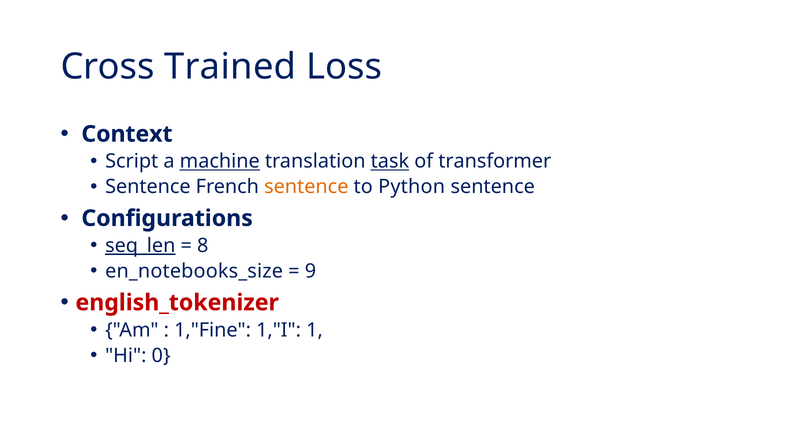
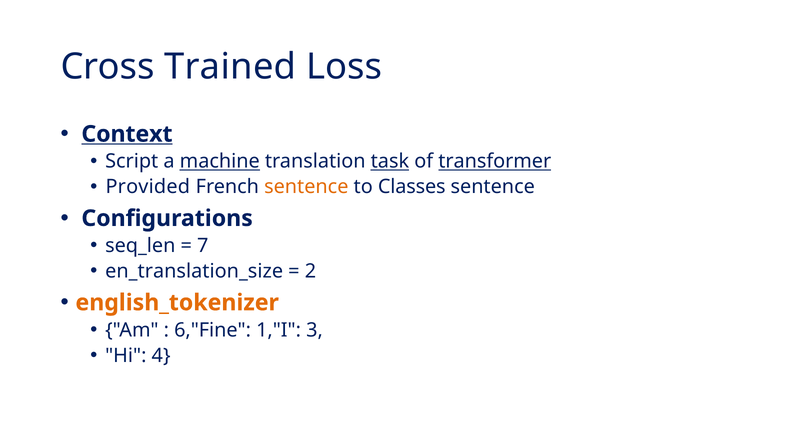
Context underline: none -> present
transformer underline: none -> present
Sentence at (148, 187): Sentence -> Provided
Python: Python -> Classes
seq_len underline: present -> none
8: 8 -> 7
en_notebooks_size: en_notebooks_size -> en_translation_size
9: 9 -> 2
english_tokenizer colour: red -> orange
1,"Fine: 1,"Fine -> 6,"Fine
1: 1 -> 3
0: 0 -> 4
